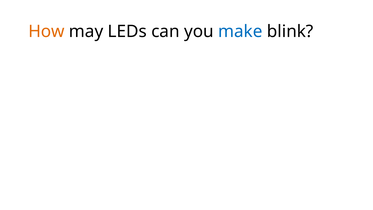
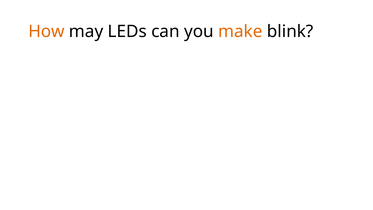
make colour: blue -> orange
